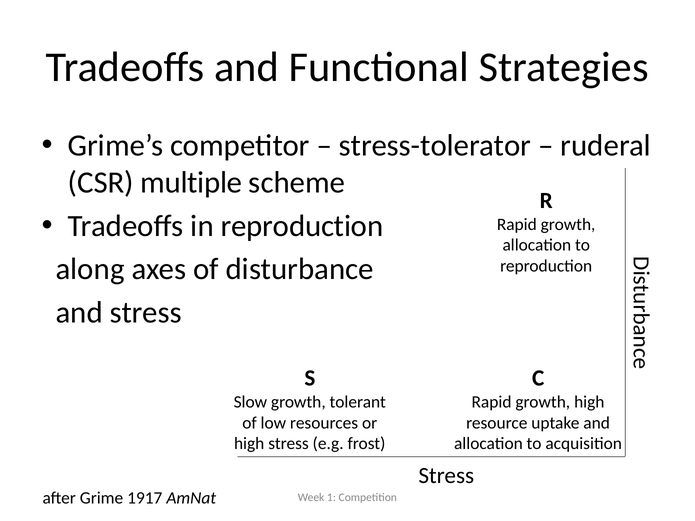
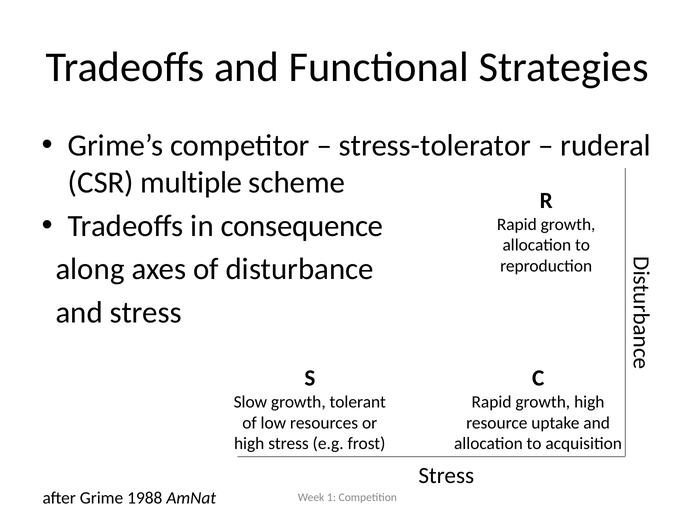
in reproduction: reproduction -> consequence
1917: 1917 -> 1988
